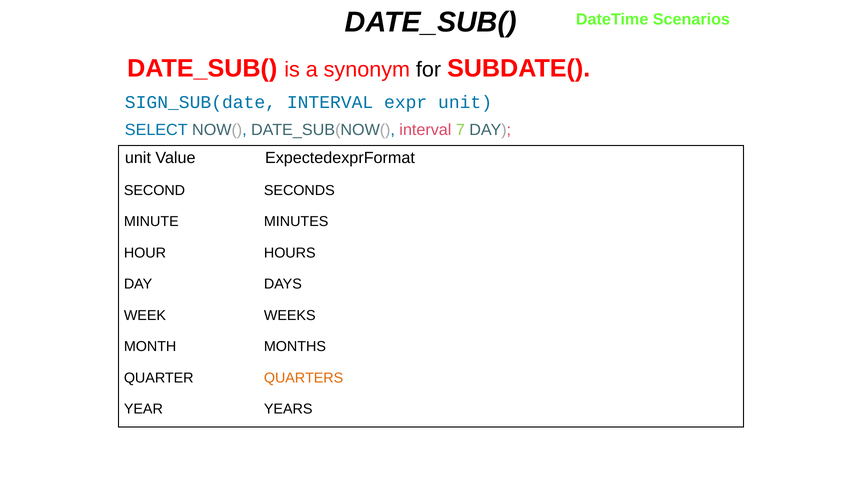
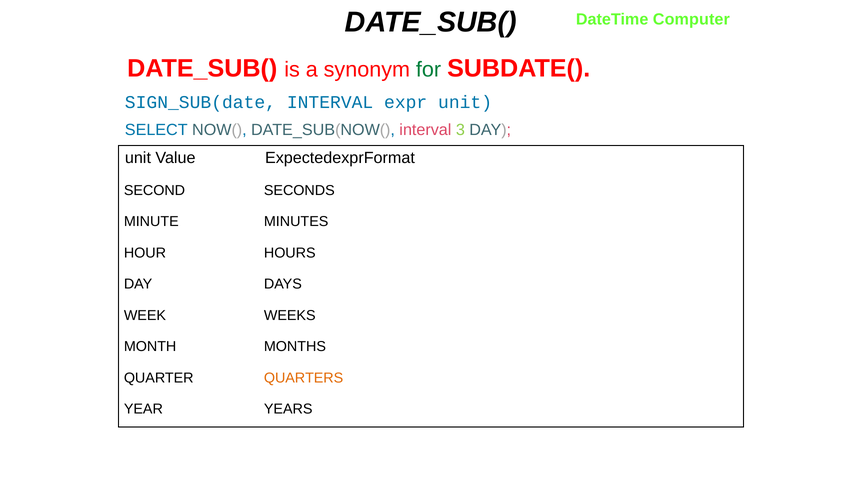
Scenarios: Scenarios -> Computer
for colour: black -> green
7: 7 -> 3
